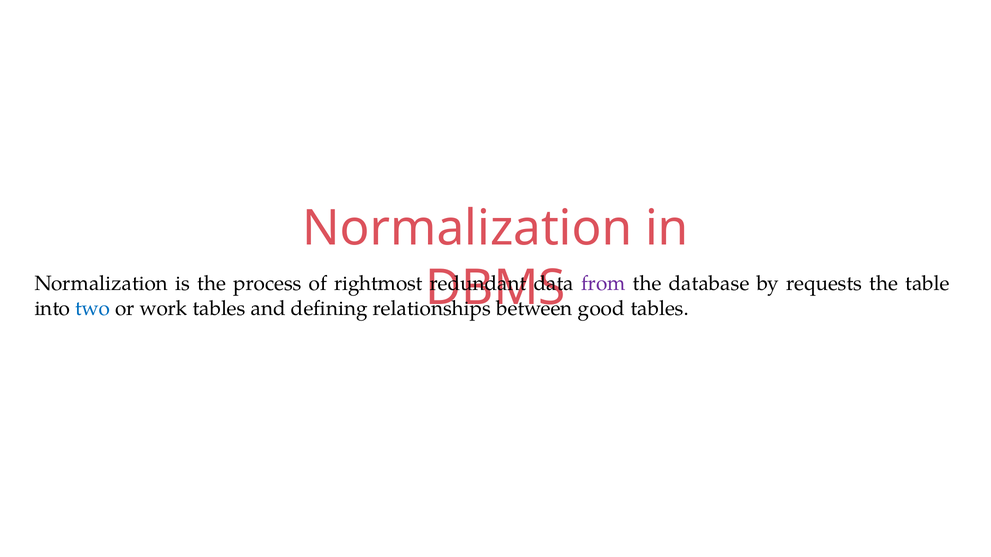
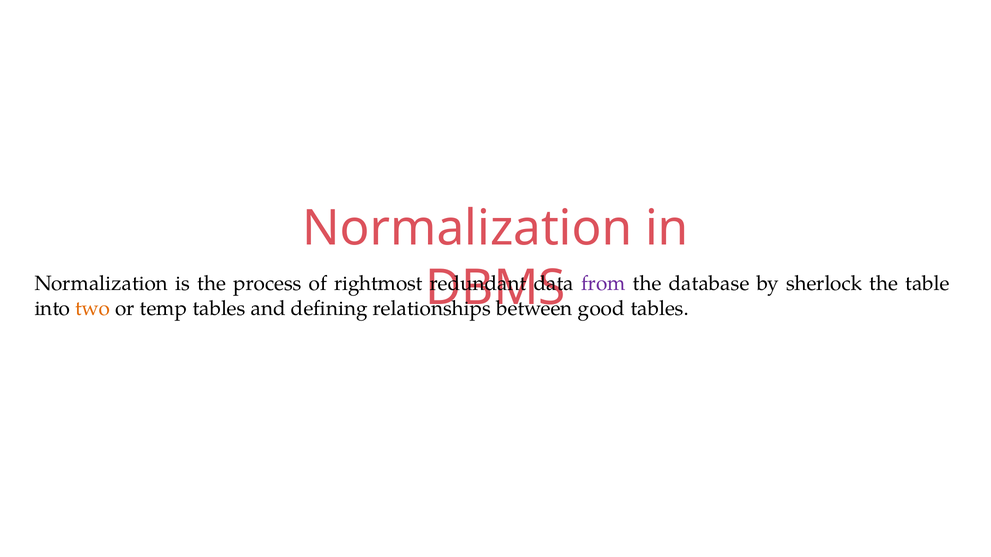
requests: requests -> sherlock
two colour: blue -> orange
work: work -> temp
